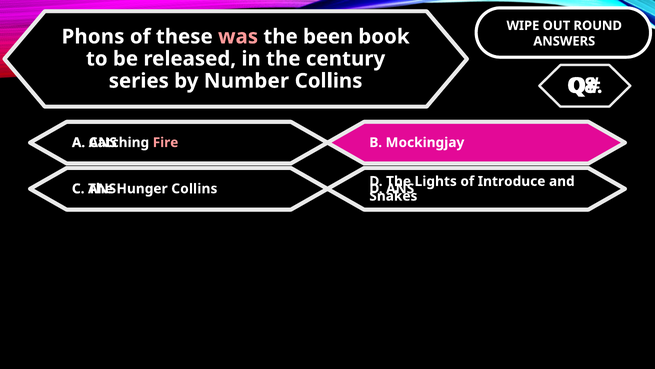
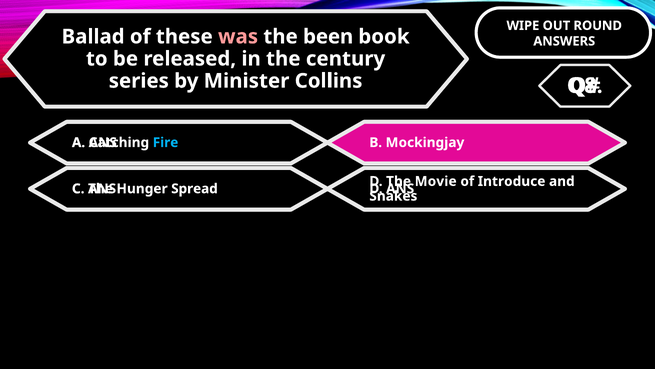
Phons: Phons -> Ballad
Number: Number -> Minister
Fire colour: pink -> light blue
Lights: Lights -> Movie
Hunger Collins: Collins -> Spread
